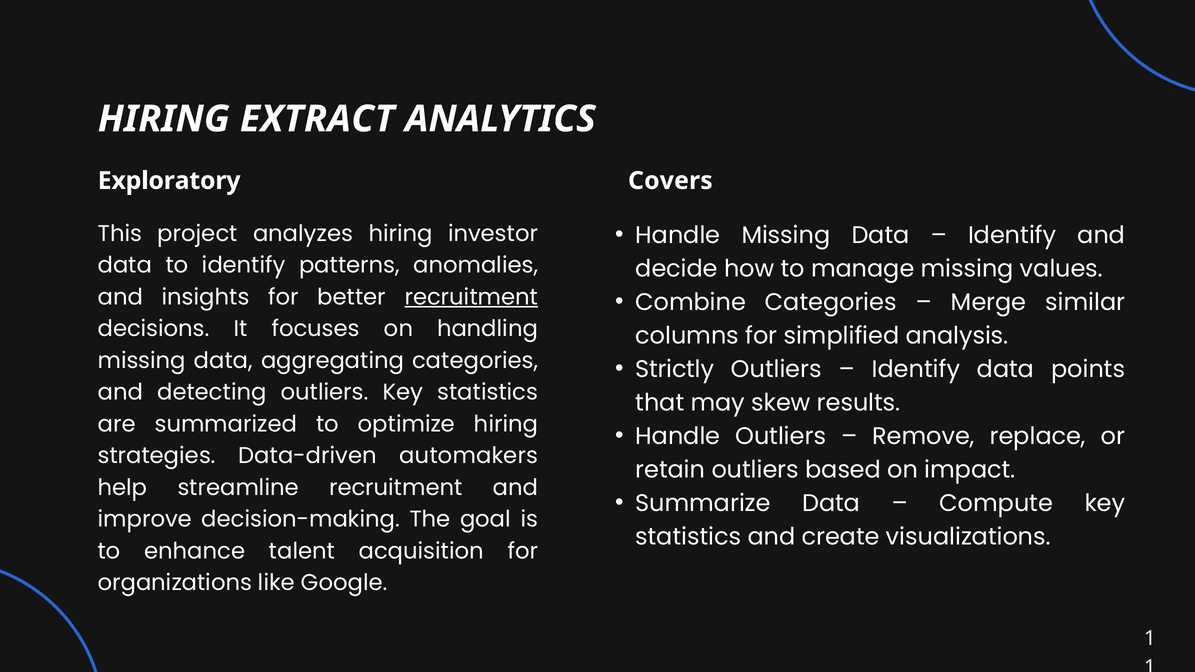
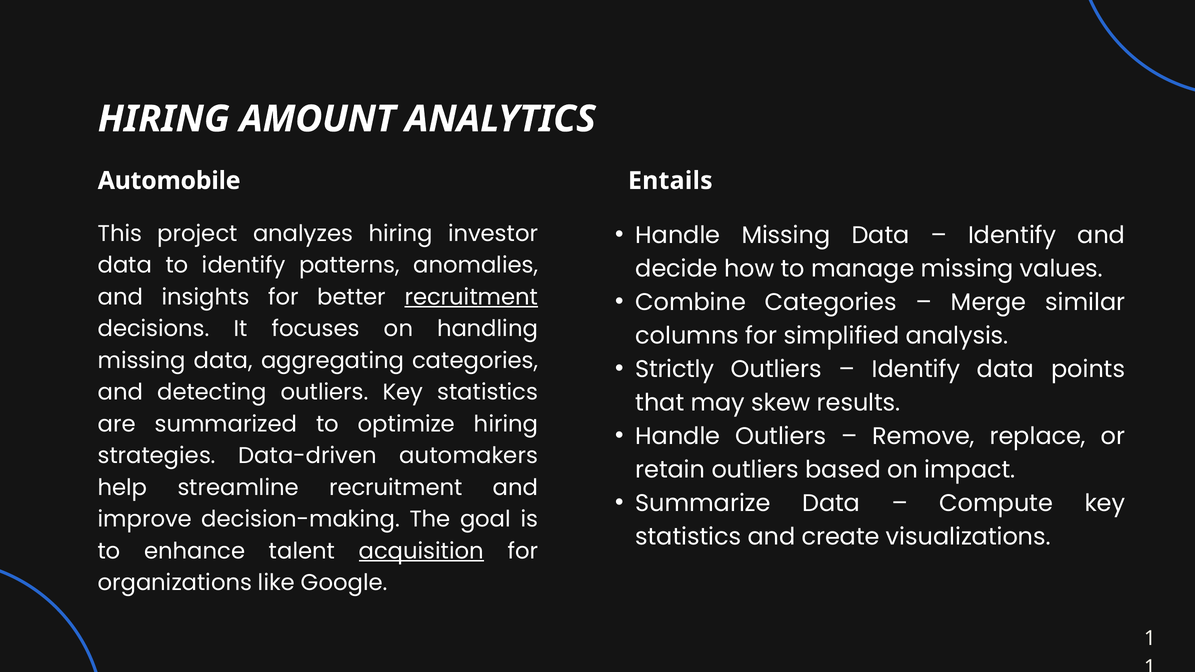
EXTRACT: EXTRACT -> AMOUNT
Exploratory: Exploratory -> Automobile
Covers: Covers -> Entails
acquisition underline: none -> present
